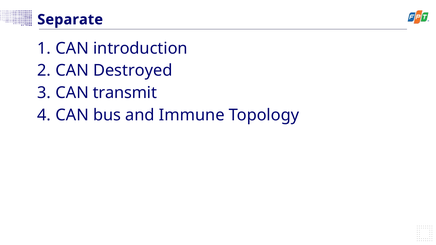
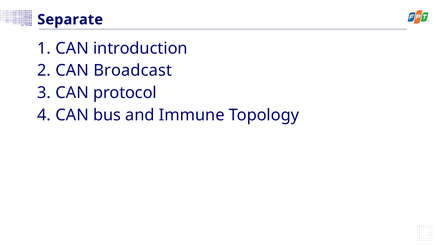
Destroyed: Destroyed -> Broadcast
transmit: transmit -> protocol
